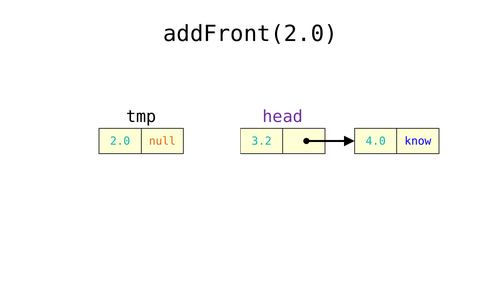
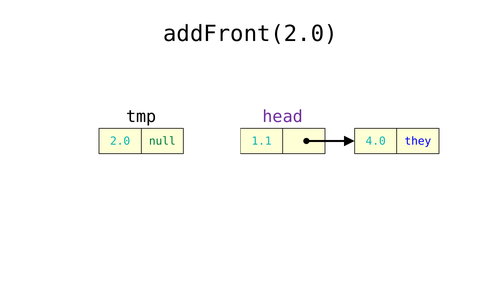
null colour: orange -> green
3.2: 3.2 -> 1.1
know: know -> they
